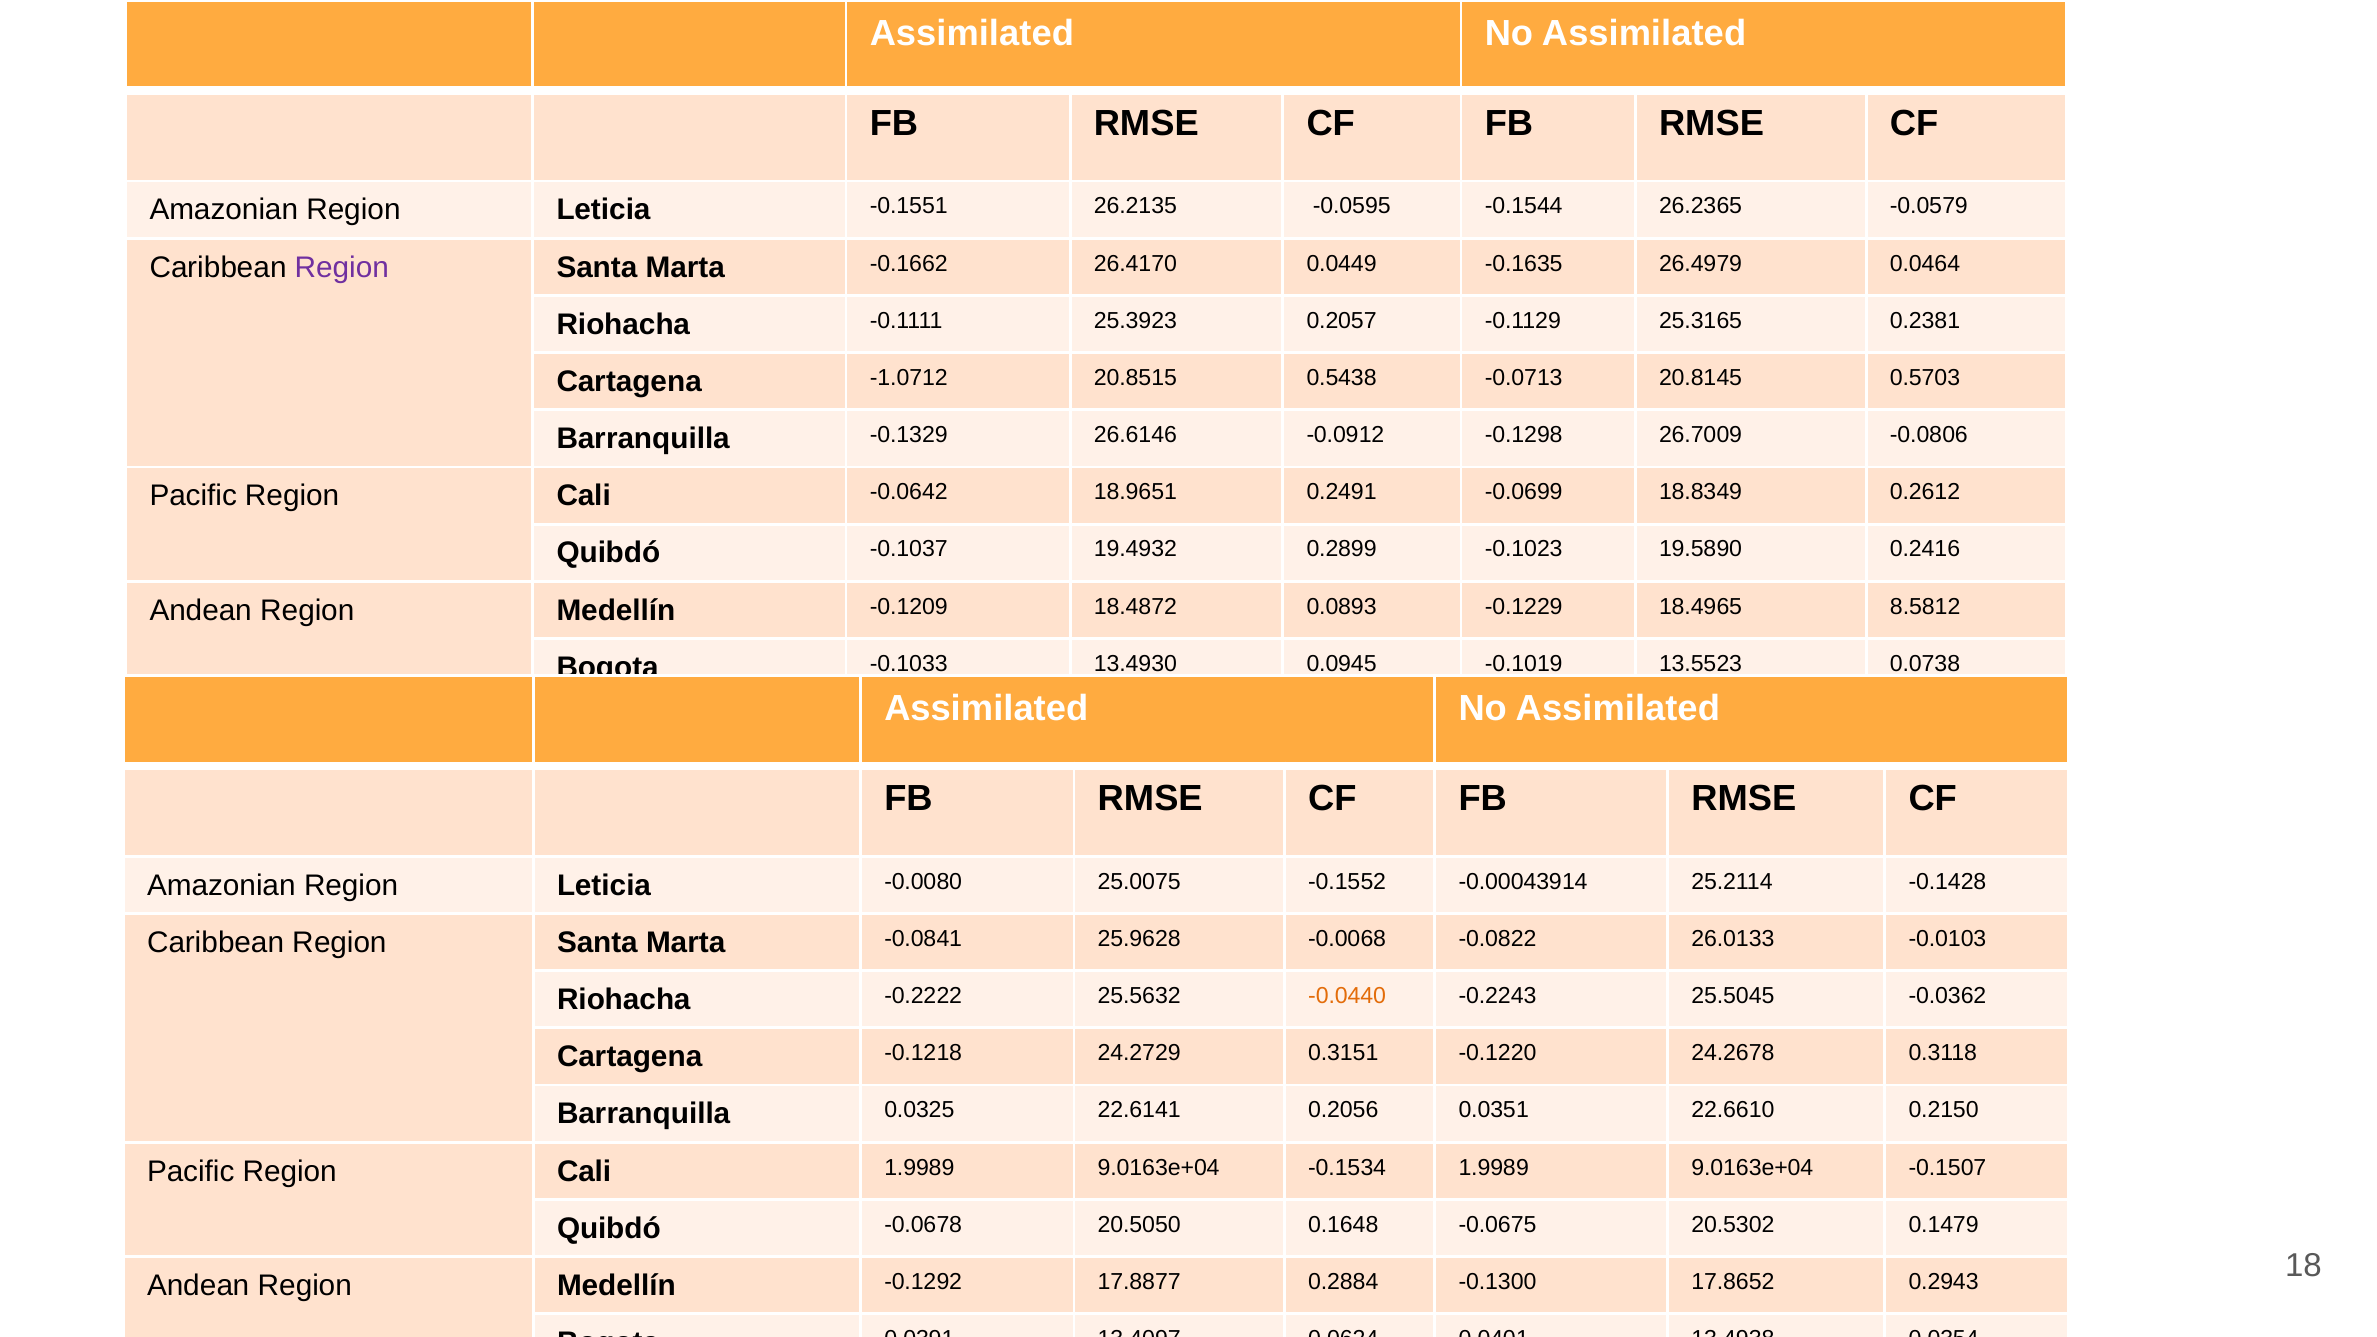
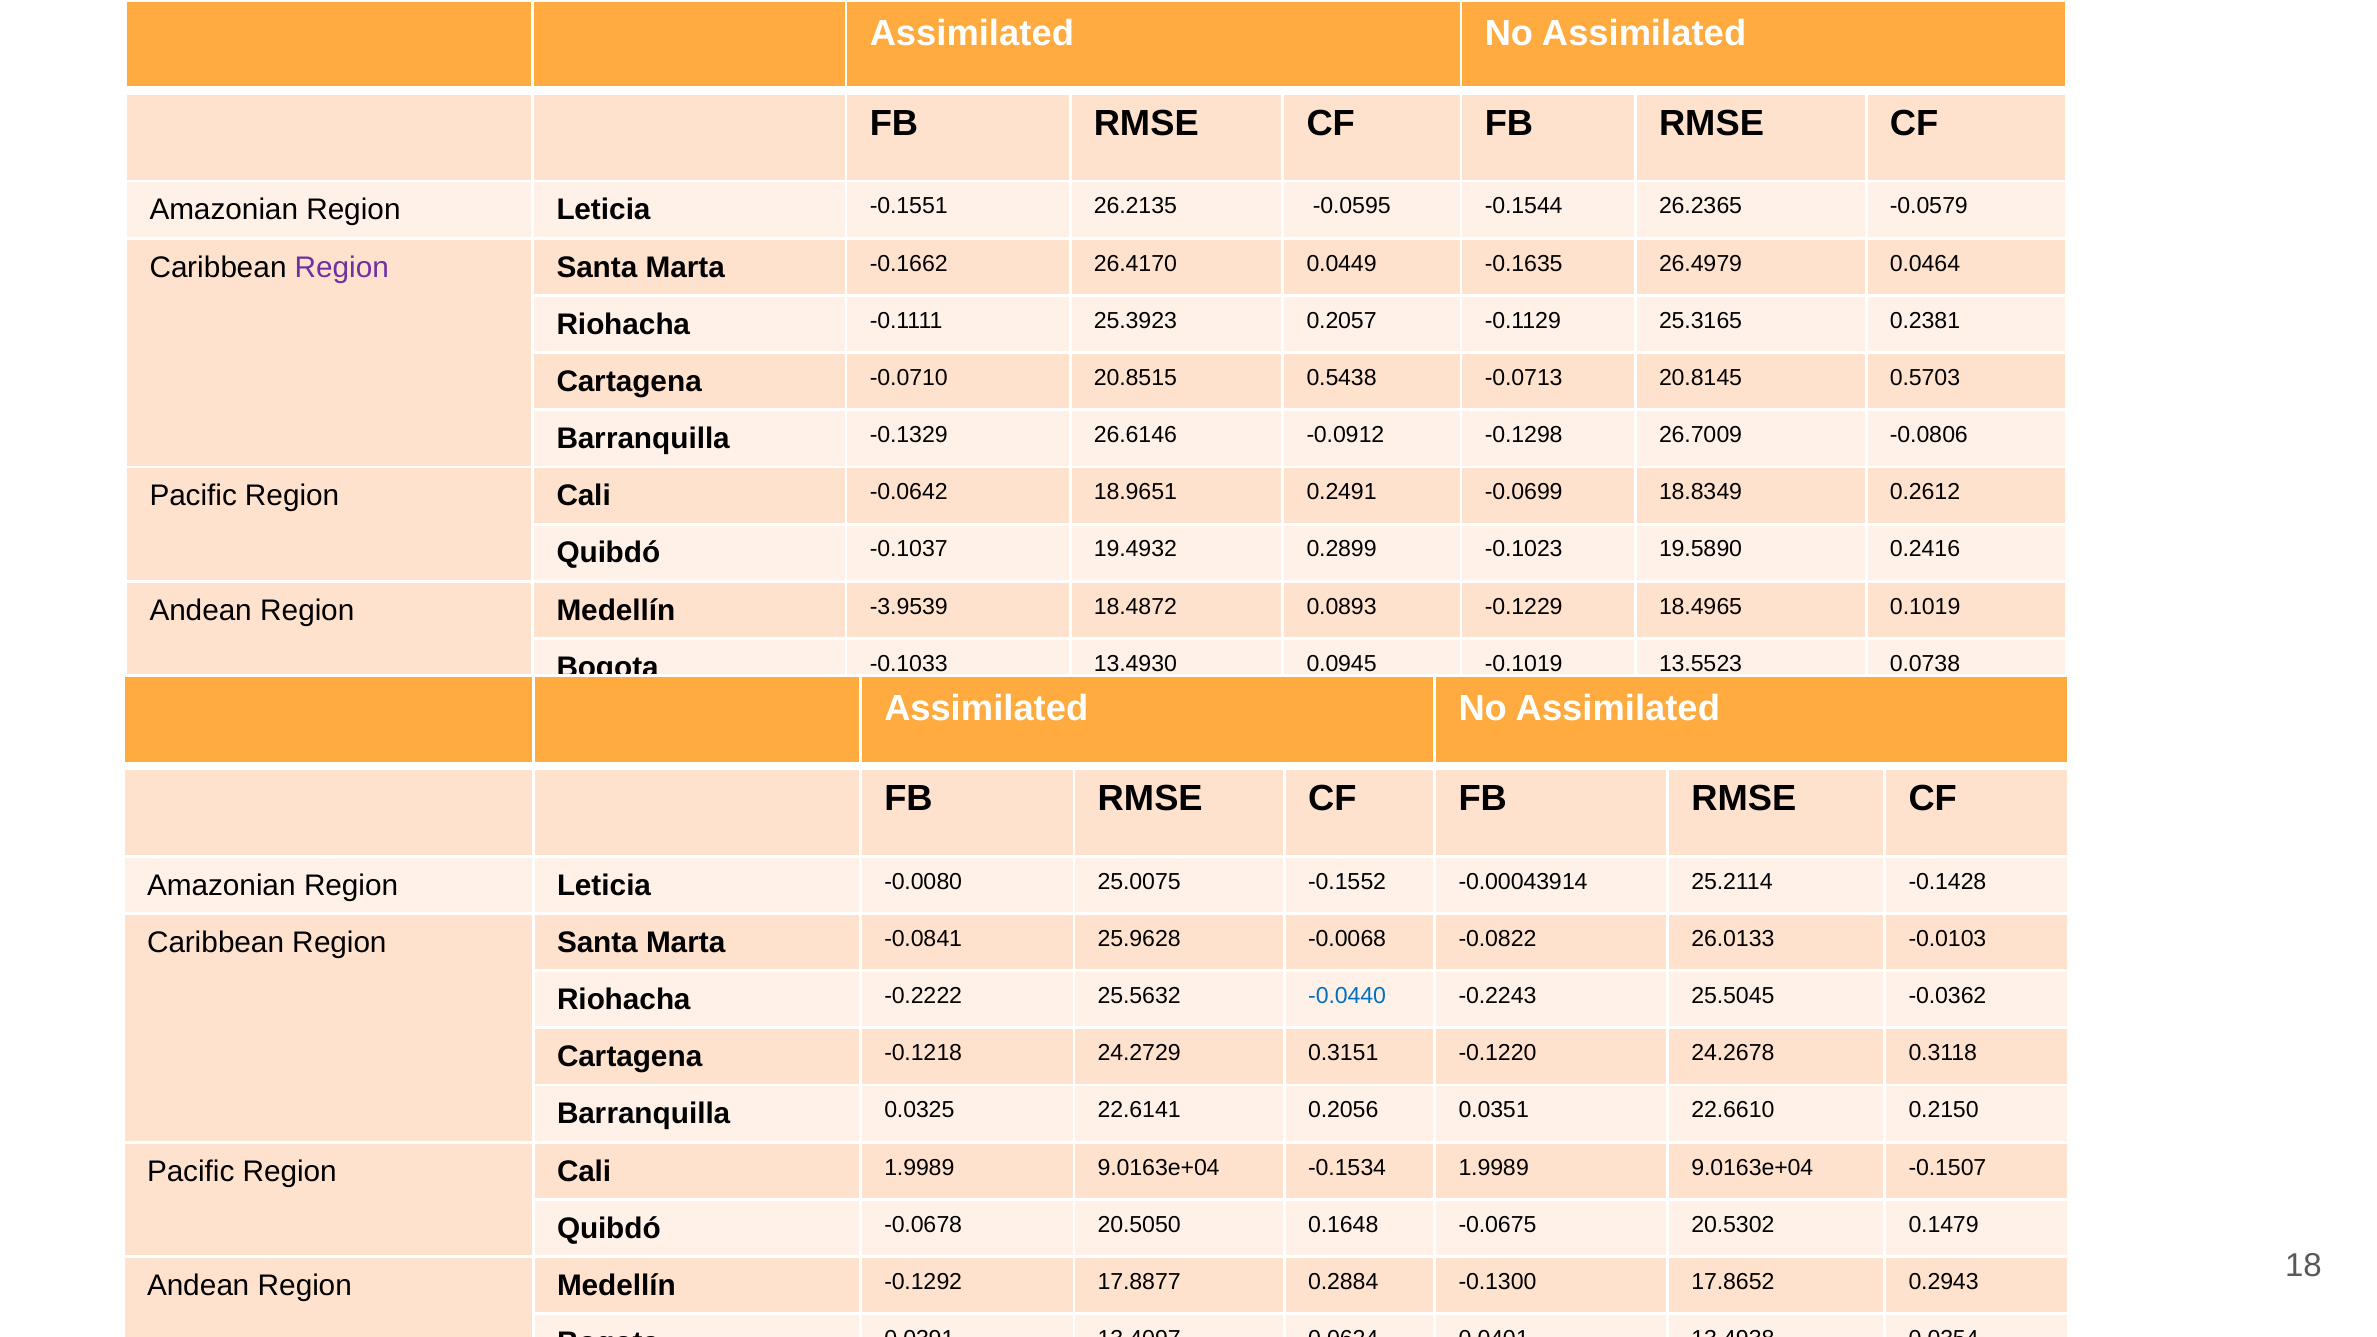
-1.0712: -1.0712 -> -0.0710
-0.1209: -0.1209 -> -3.9539
8.5812: 8.5812 -> 0.1019
-0.0440 colour: orange -> blue
